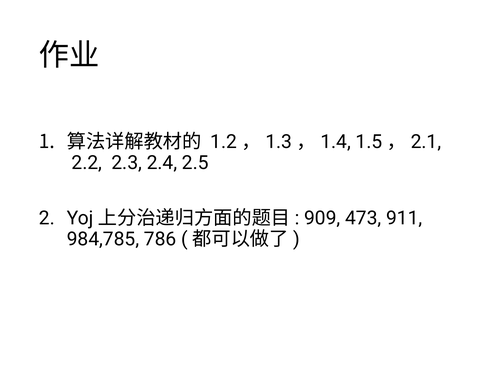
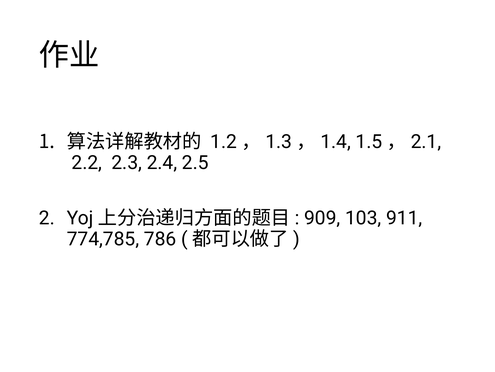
473: 473 -> 103
984,785: 984,785 -> 774,785
